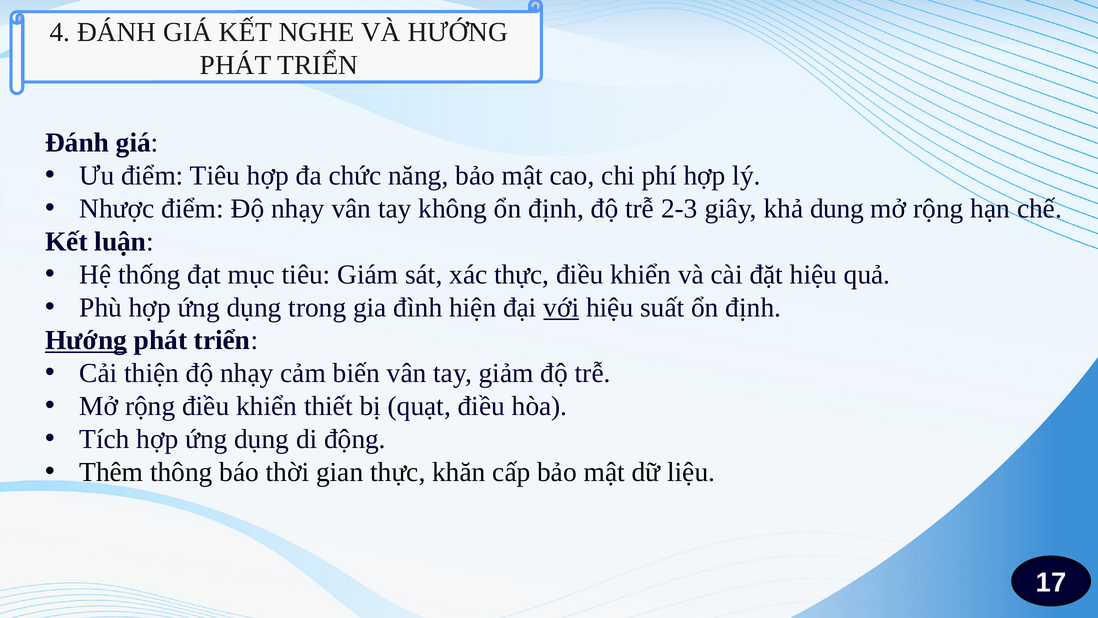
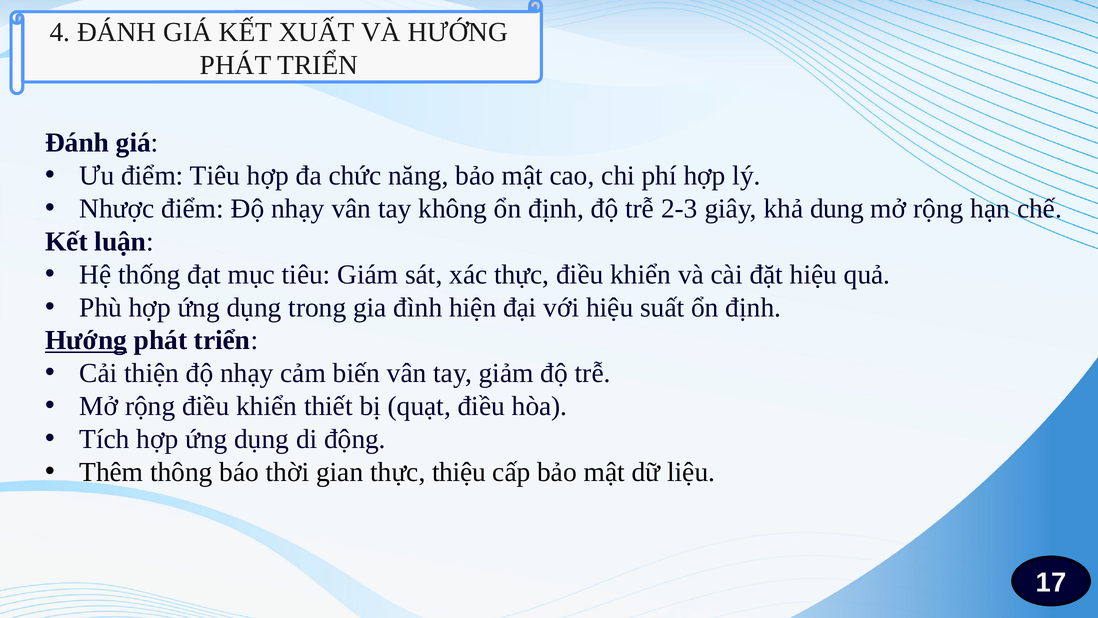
NGHE: NGHE -> XUẤT
với underline: present -> none
khăn: khăn -> thiệu
